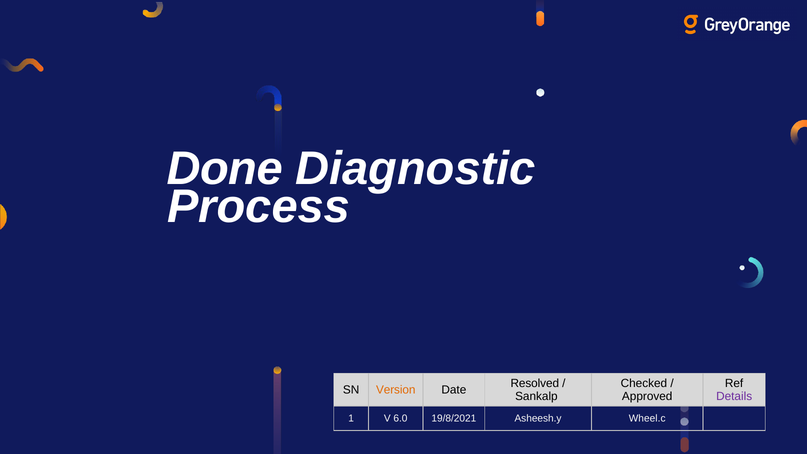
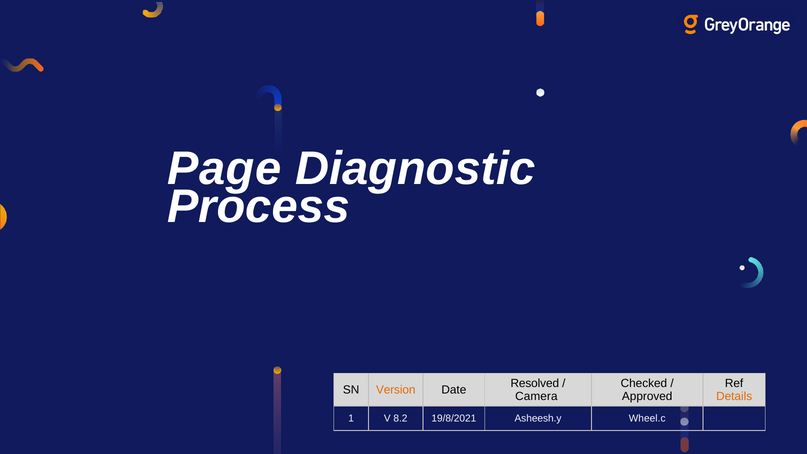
Done: Done -> Page
Sankalp: Sankalp -> Camera
Details colour: purple -> orange
6.0: 6.0 -> 8.2
